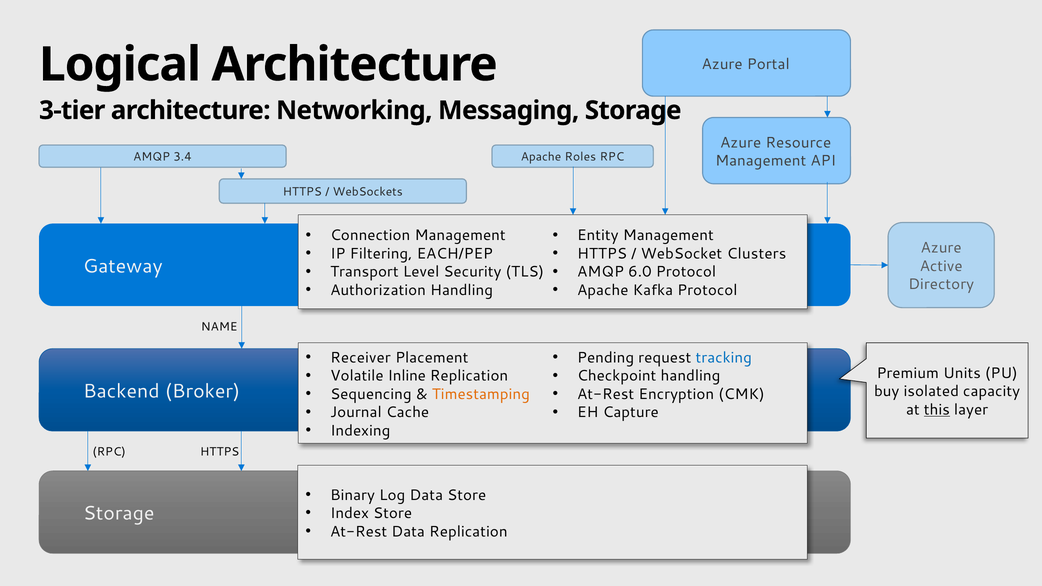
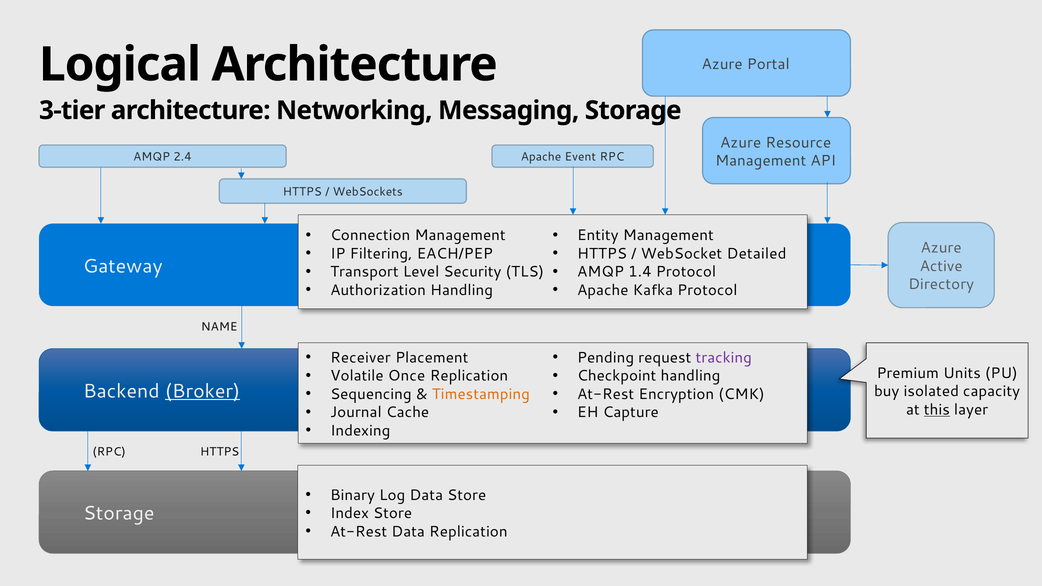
3.4: 3.4 -> 2.4
Roles: Roles -> Event
Clusters: Clusters -> Detailed
6.0: 6.0 -> 1.4
tracking colour: blue -> purple
Inline: Inline -> Once
Broker underline: none -> present
